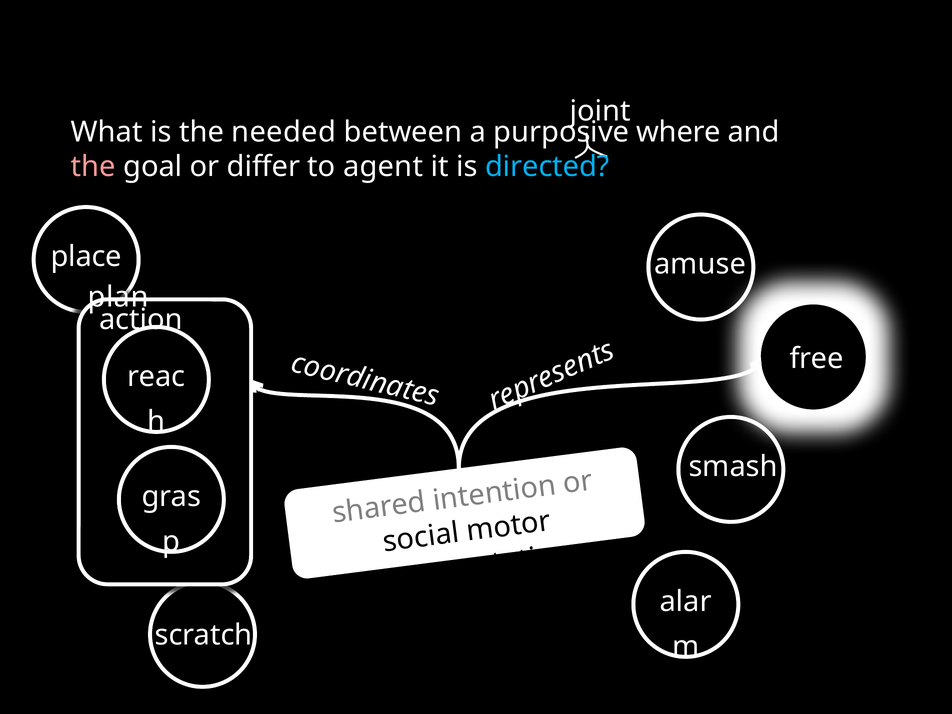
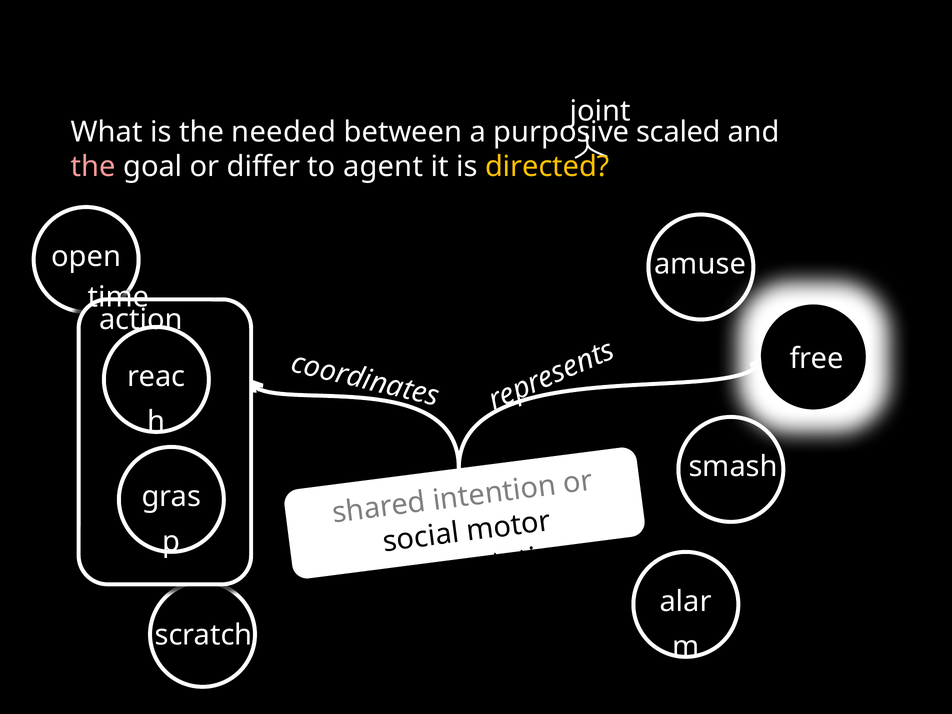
where: where -> scaled
directed colour: light blue -> yellow
place: place -> open
plan: plan -> time
